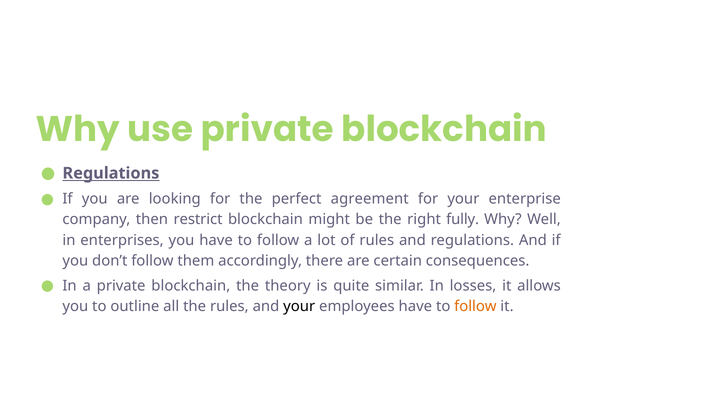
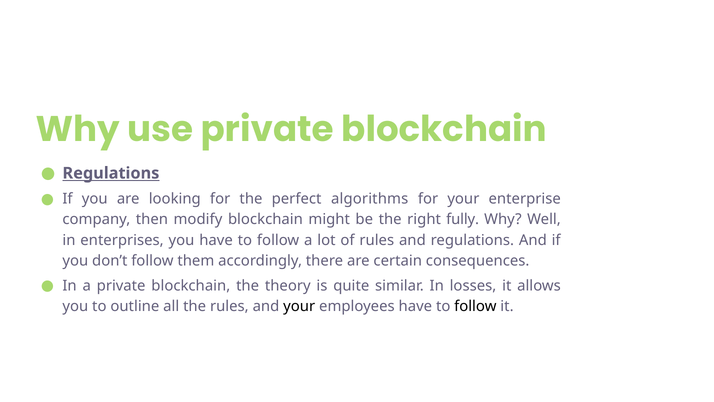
agreement: agreement -> algorithms
restrict: restrict -> modify
follow at (475, 306) colour: orange -> black
